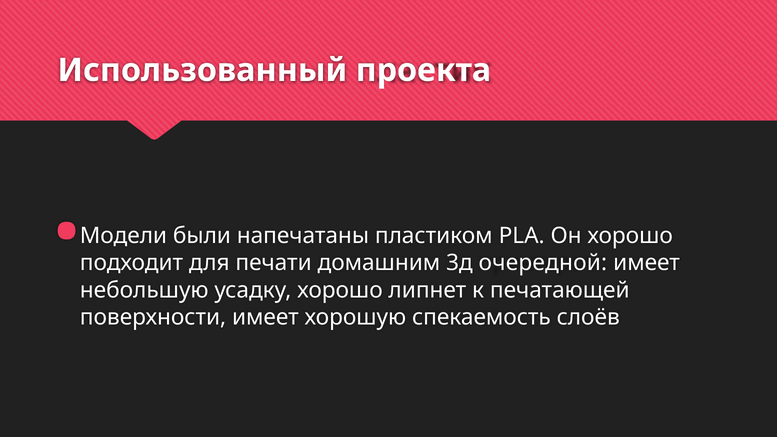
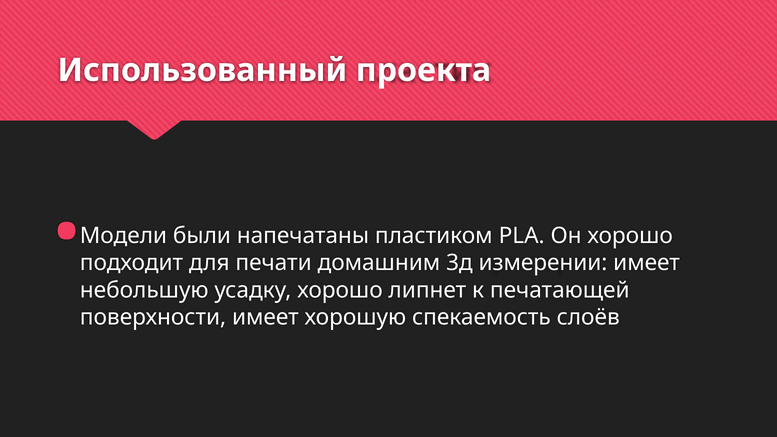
очередной: очередной -> измерении
